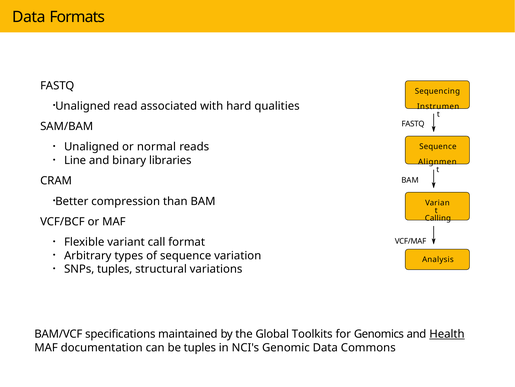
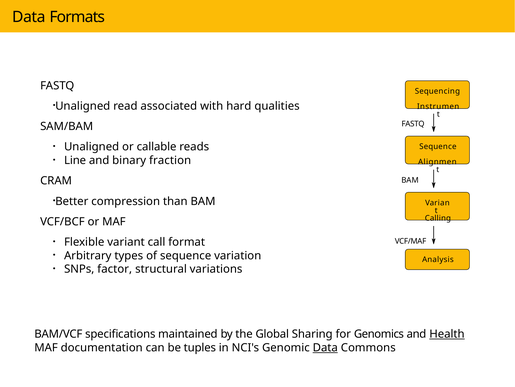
normal: normal -> callable
libraries: libraries -> fraction
SNPs tuples: tuples -> factor
Toolkits: Toolkits -> Sharing
Data at (325, 347) underline: none -> present
